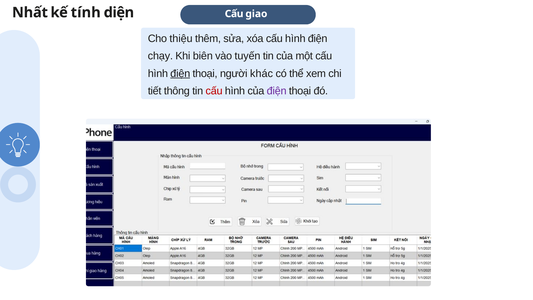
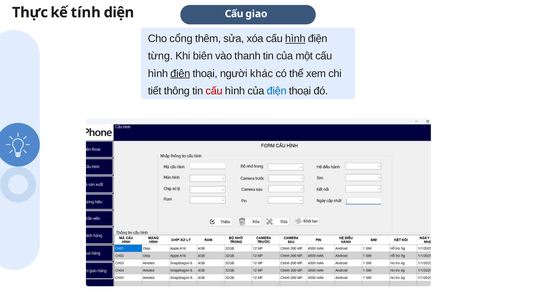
Nhất: Nhất -> Thực
thiệu: thiệu -> cổng
hình at (295, 39) underline: none -> present
chạy: chạy -> từng
tuyến: tuyến -> thanh
điện at (277, 91) colour: purple -> blue
